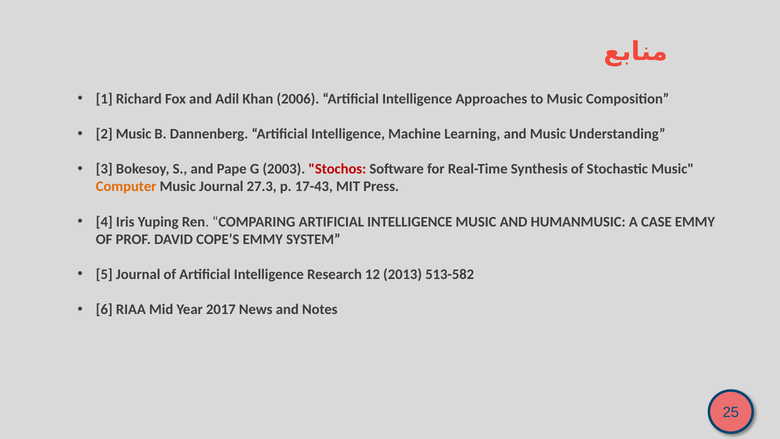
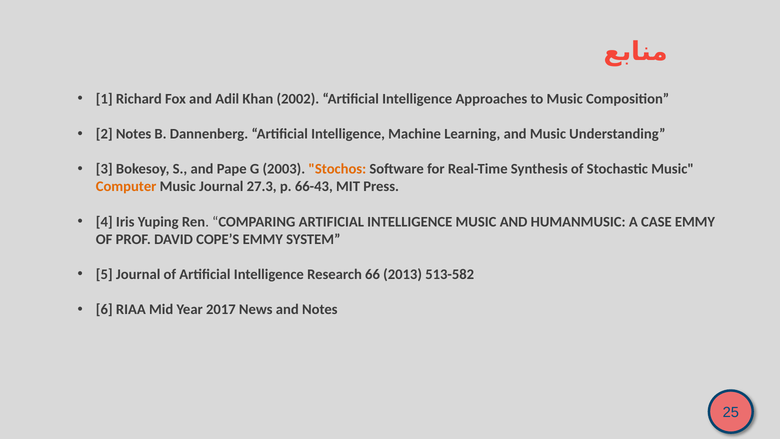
2006: 2006 -> 2002
2 Music: Music -> Notes
Stochos colour: red -> orange
17-43: 17-43 -> 66-43
12: 12 -> 66
